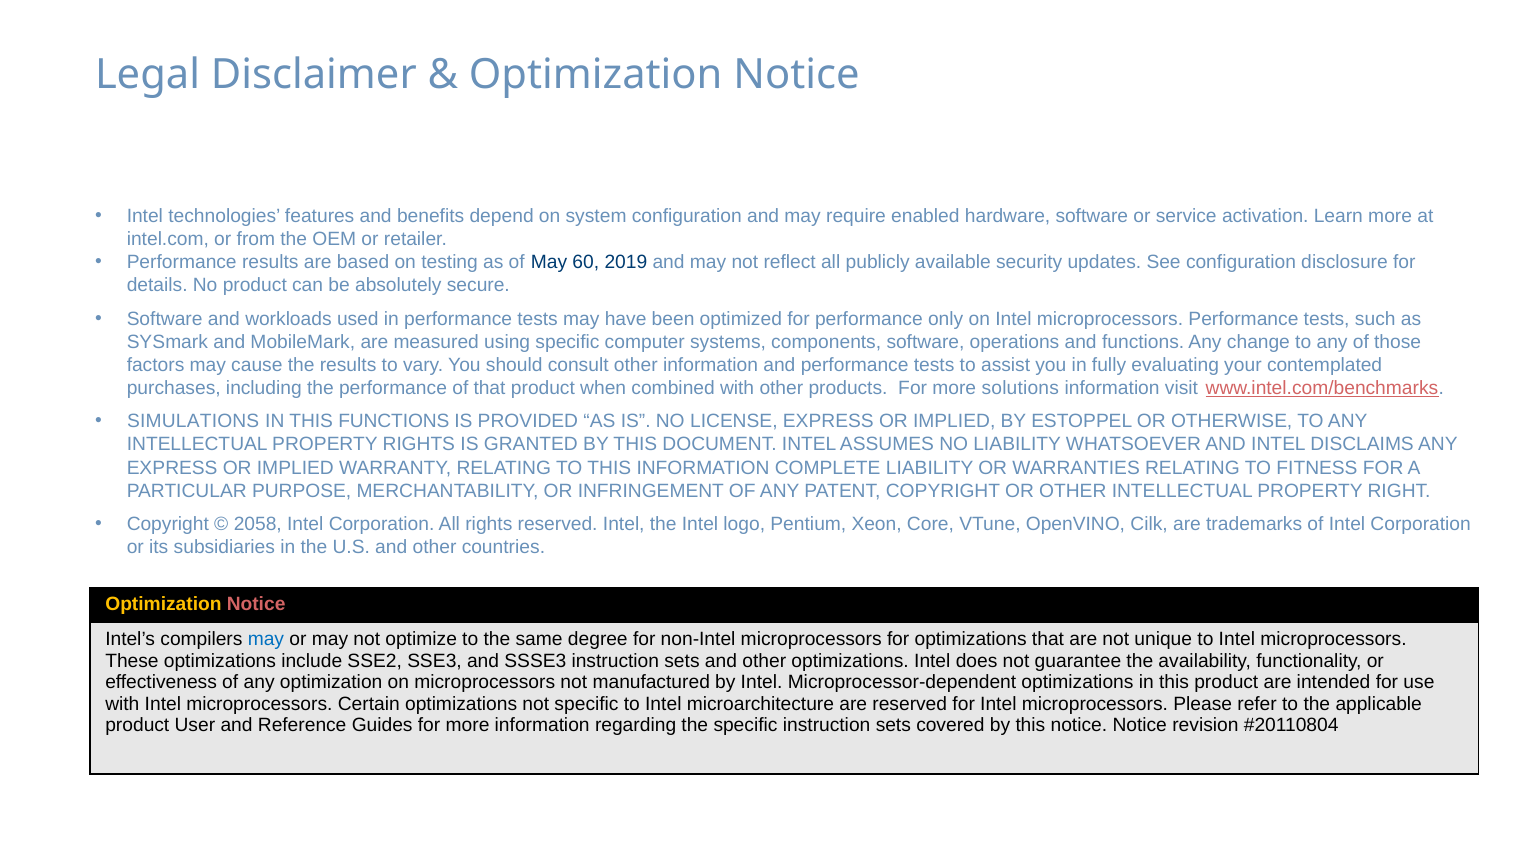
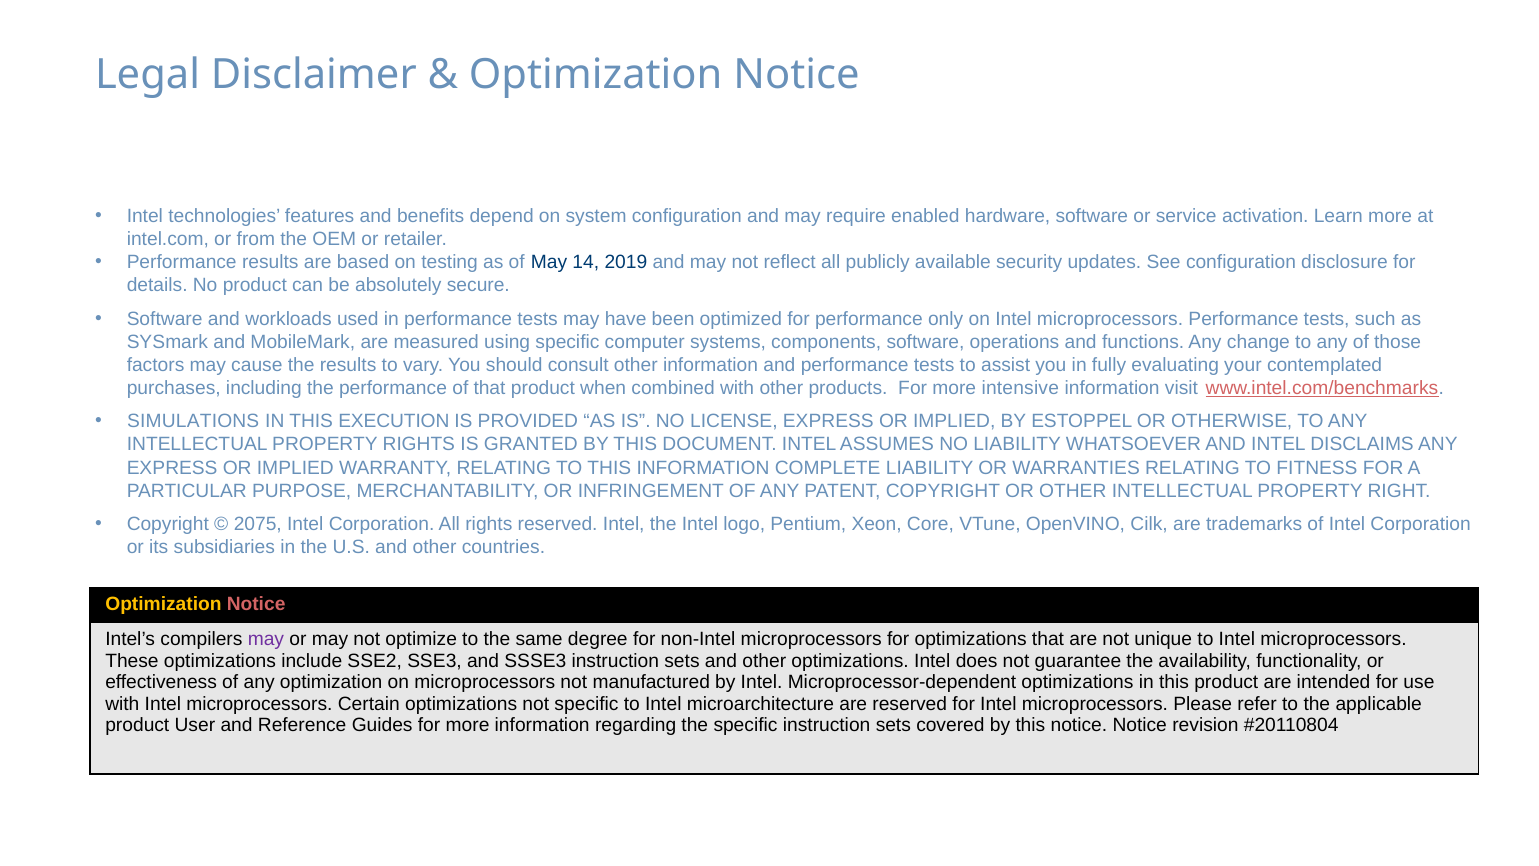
60: 60 -> 14
solutions: solutions -> intensive
THIS FUNCTIONS: FUNCTIONS -> EXECUTION
2058: 2058 -> 2075
may at (266, 639) colour: blue -> purple
